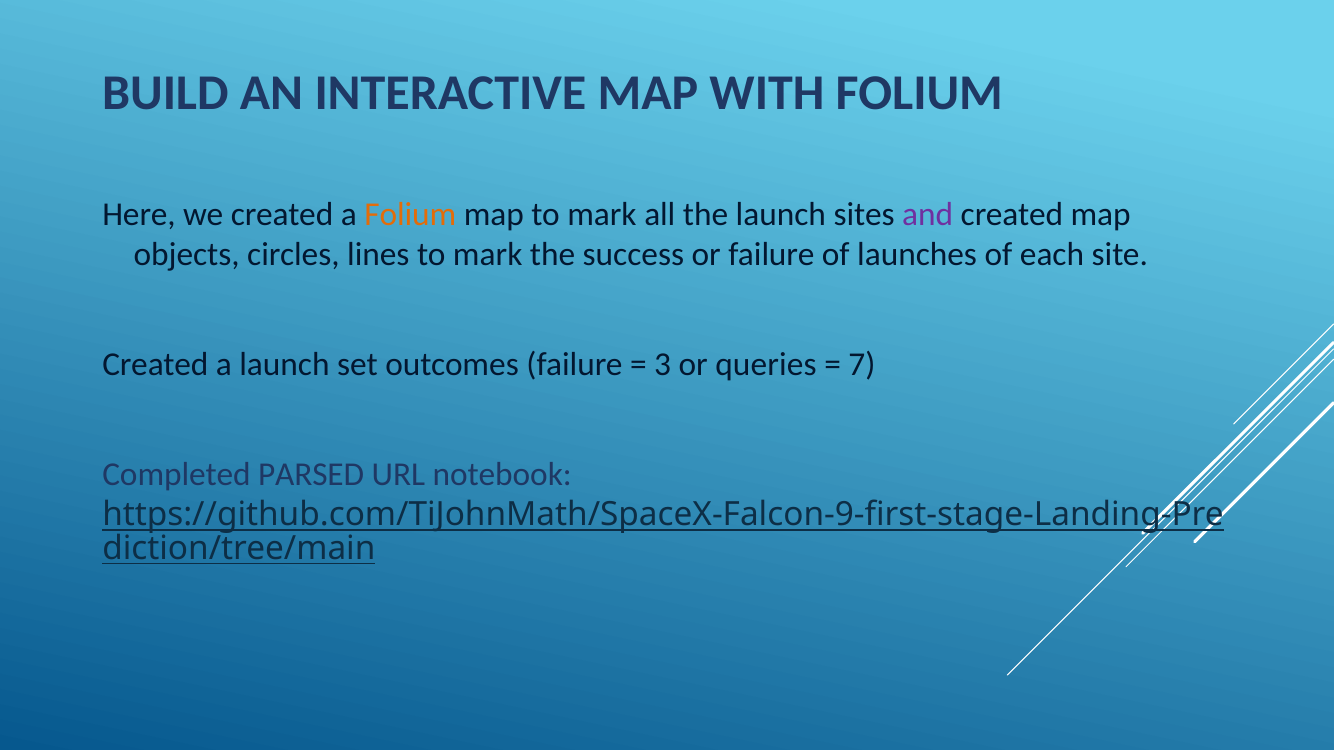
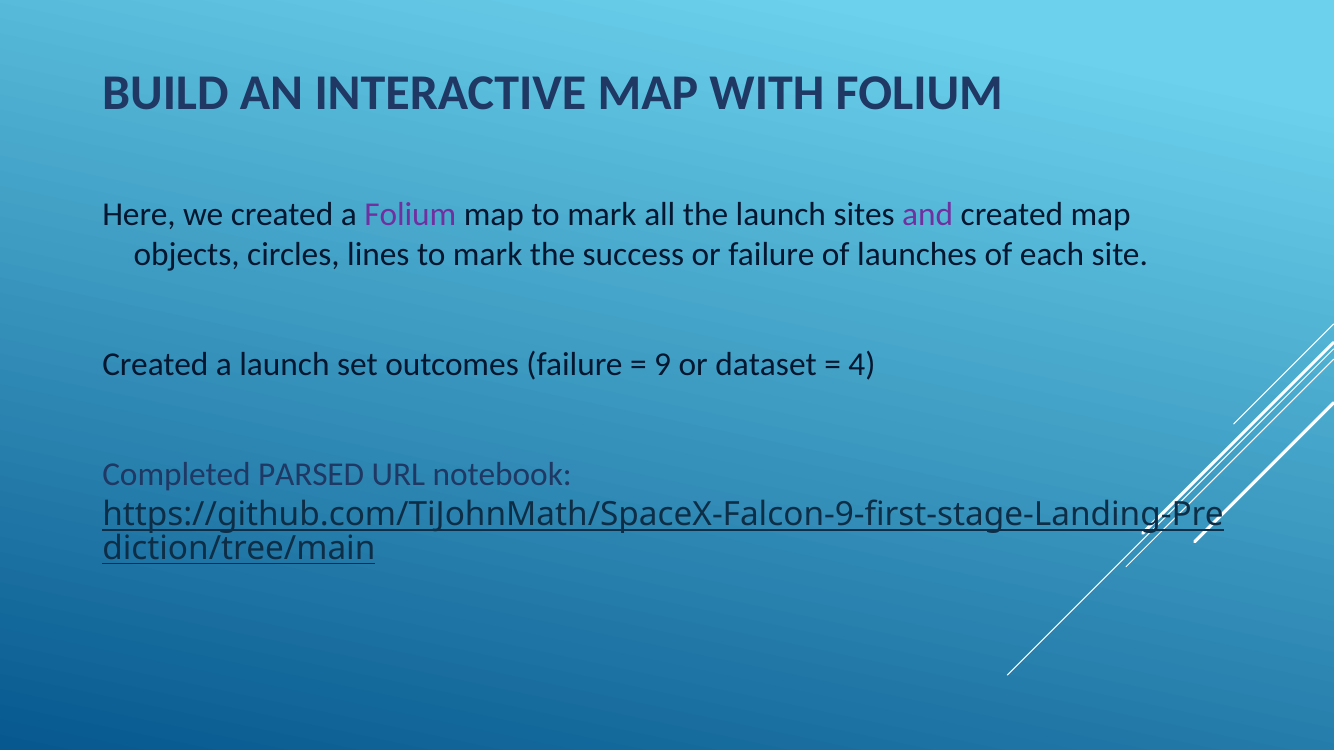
Folium at (410, 215) colour: orange -> purple
3: 3 -> 9
queries: queries -> dataset
7: 7 -> 4
